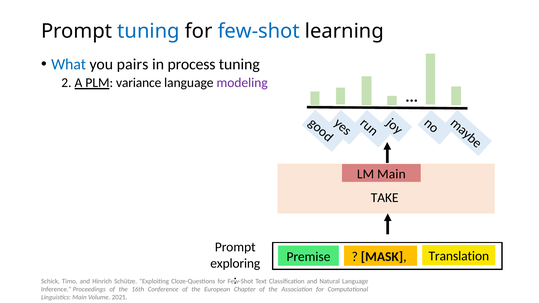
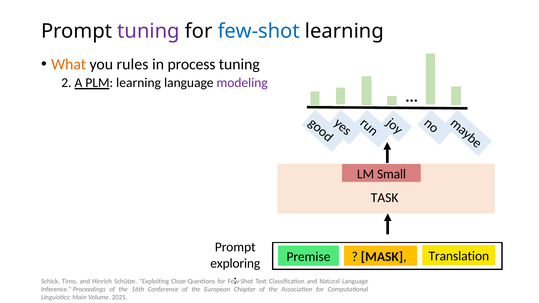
tuning at (149, 31) colour: blue -> purple
What colour: blue -> orange
pairs: pairs -> rules
PLM variance: variance -> learning
LM Main: Main -> Small
TAKE: TAKE -> TASK
